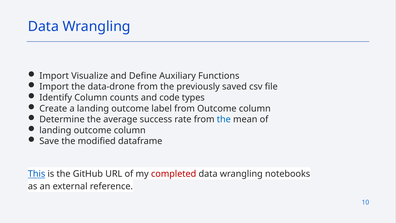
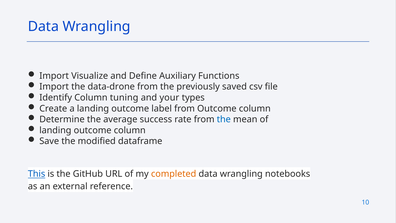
counts: counts -> tuning
code: code -> your
completed colour: red -> orange
